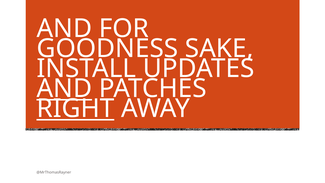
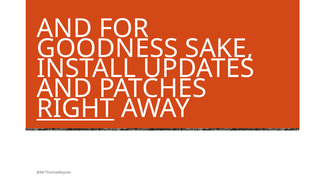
AND at (64, 88) underline: present -> none
